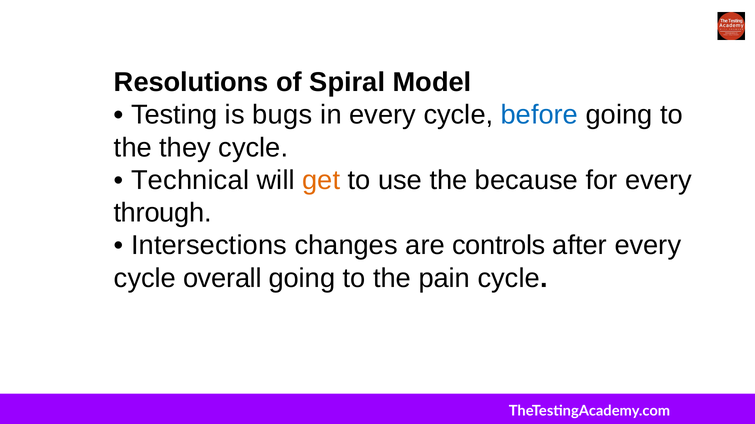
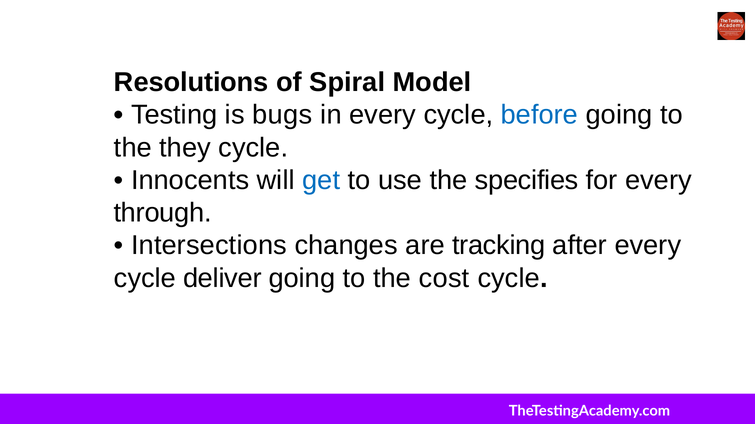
Technical: Technical -> Innocents
get colour: orange -> blue
because: because -> specifies
controls: controls -> tracking
overall: overall -> deliver
pain: pain -> cost
